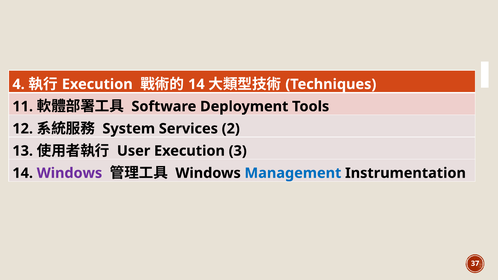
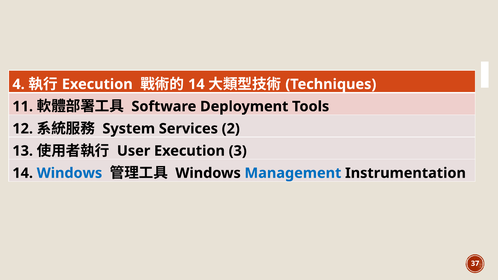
Windows at (69, 173) colour: purple -> blue
